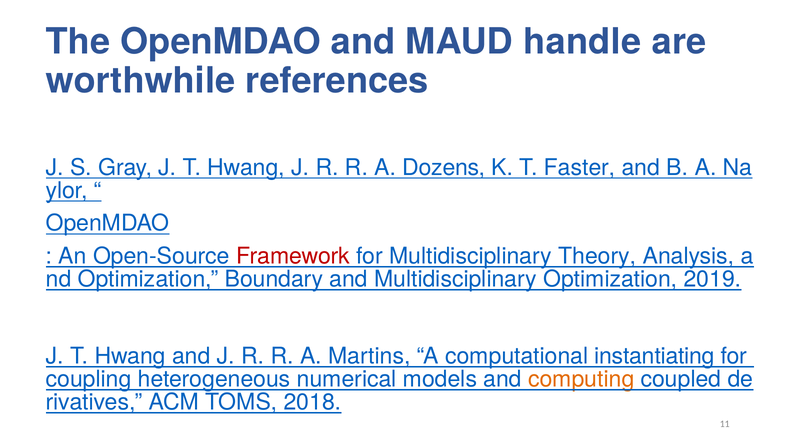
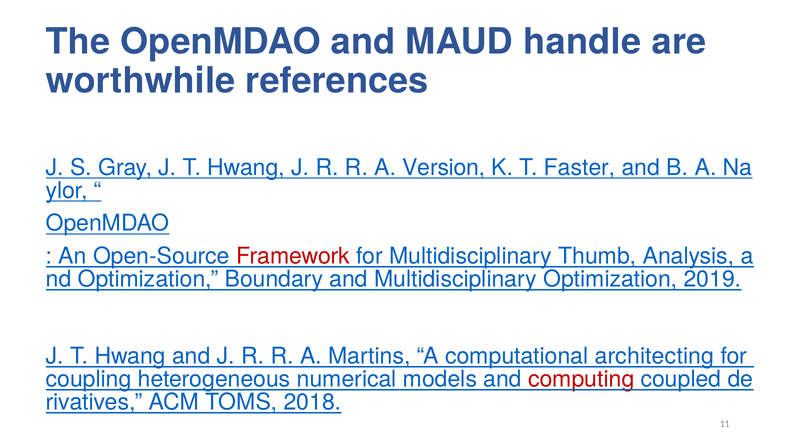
Dozens: Dozens -> Version
Theory: Theory -> Thumb
instantiating: instantiating -> architecting
computing colour: orange -> red
